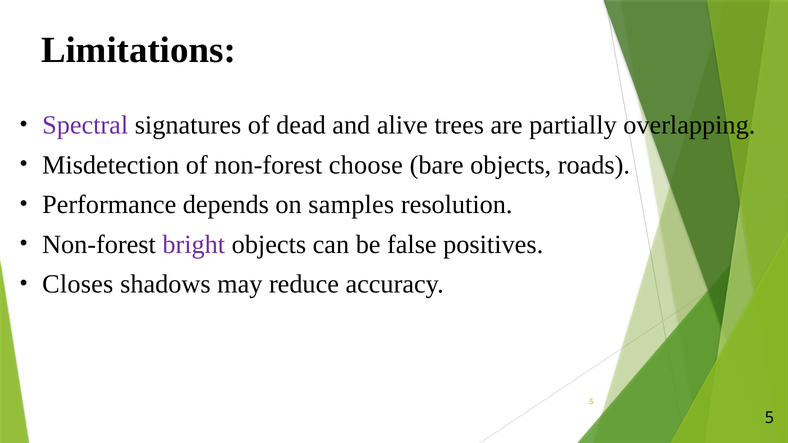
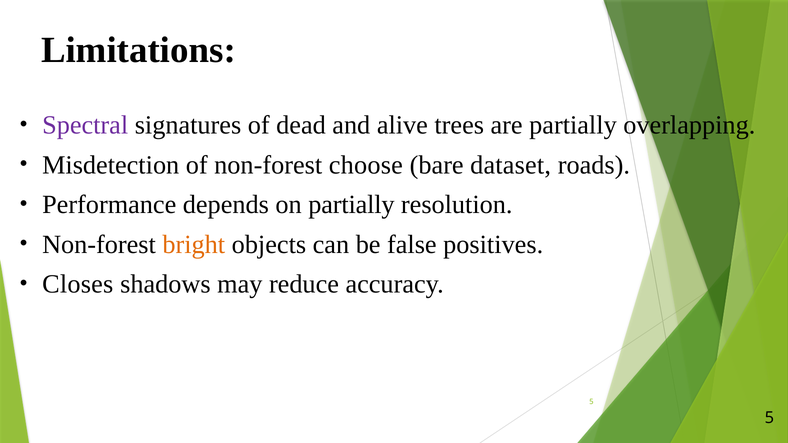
bare objects: objects -> dataset
on samples: samples -> partially
bright colour: purple -> orange
